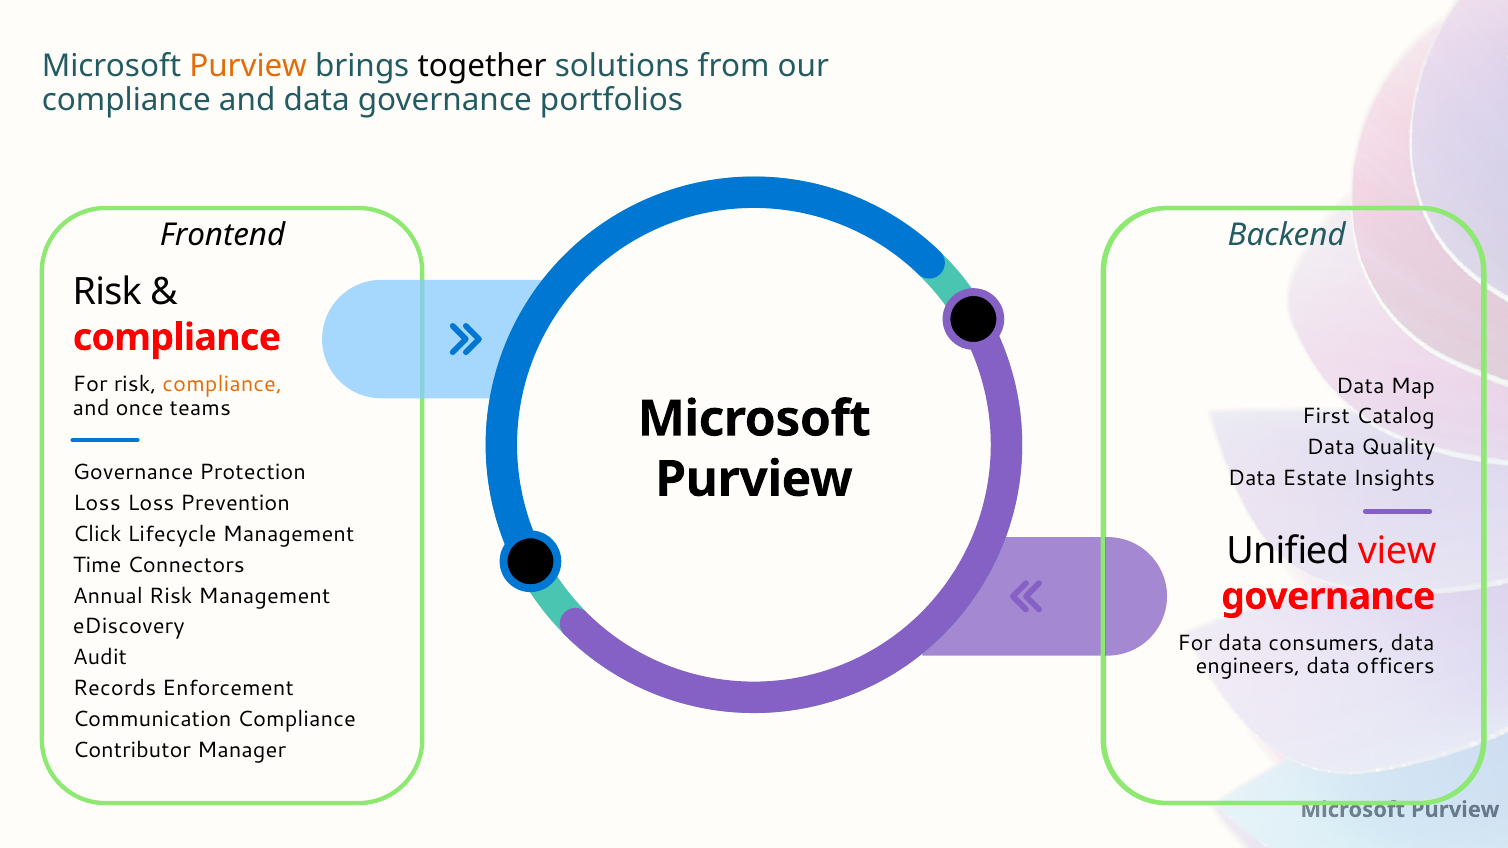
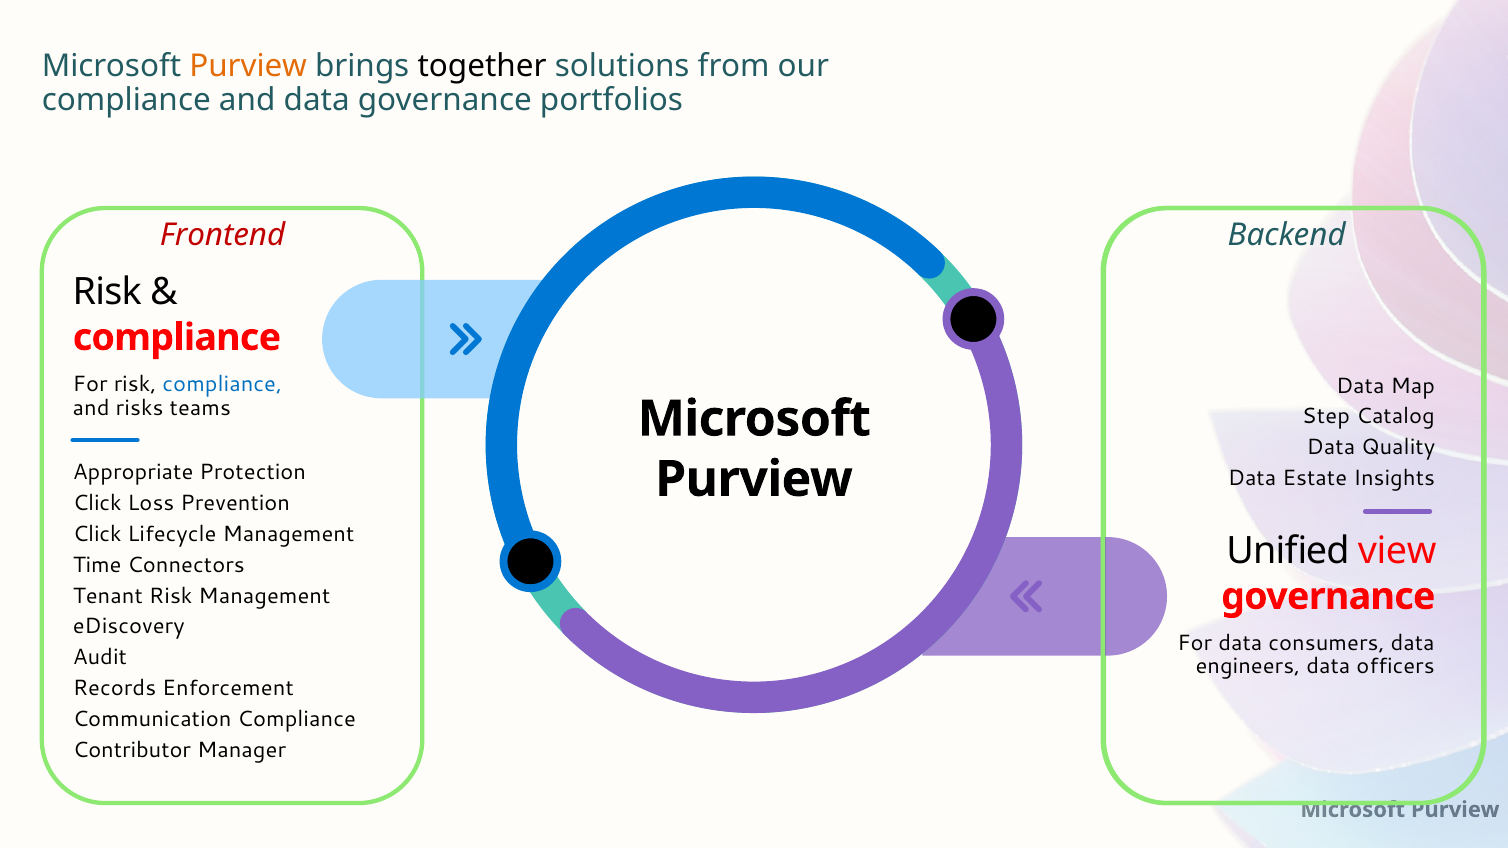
Frontend colour: black -> red
compliance at (222, 384) colour: orange -> blue
once: once -> risks
First: First -> Step
Governance at (133, 473): Governance -> Appropriate
Loss at (97, 504): Loss -> Click
Annual: Annual -> Tenant
